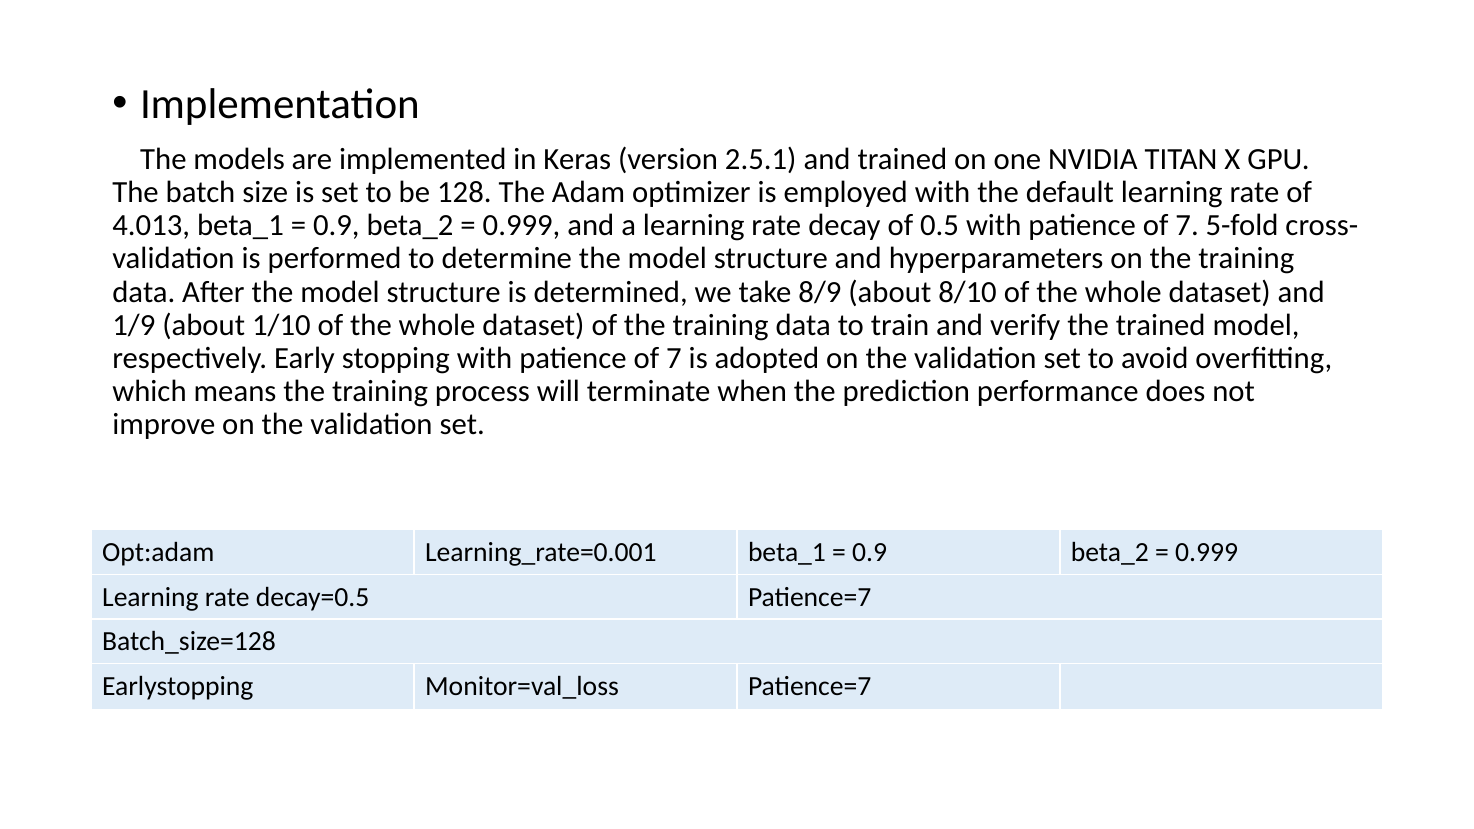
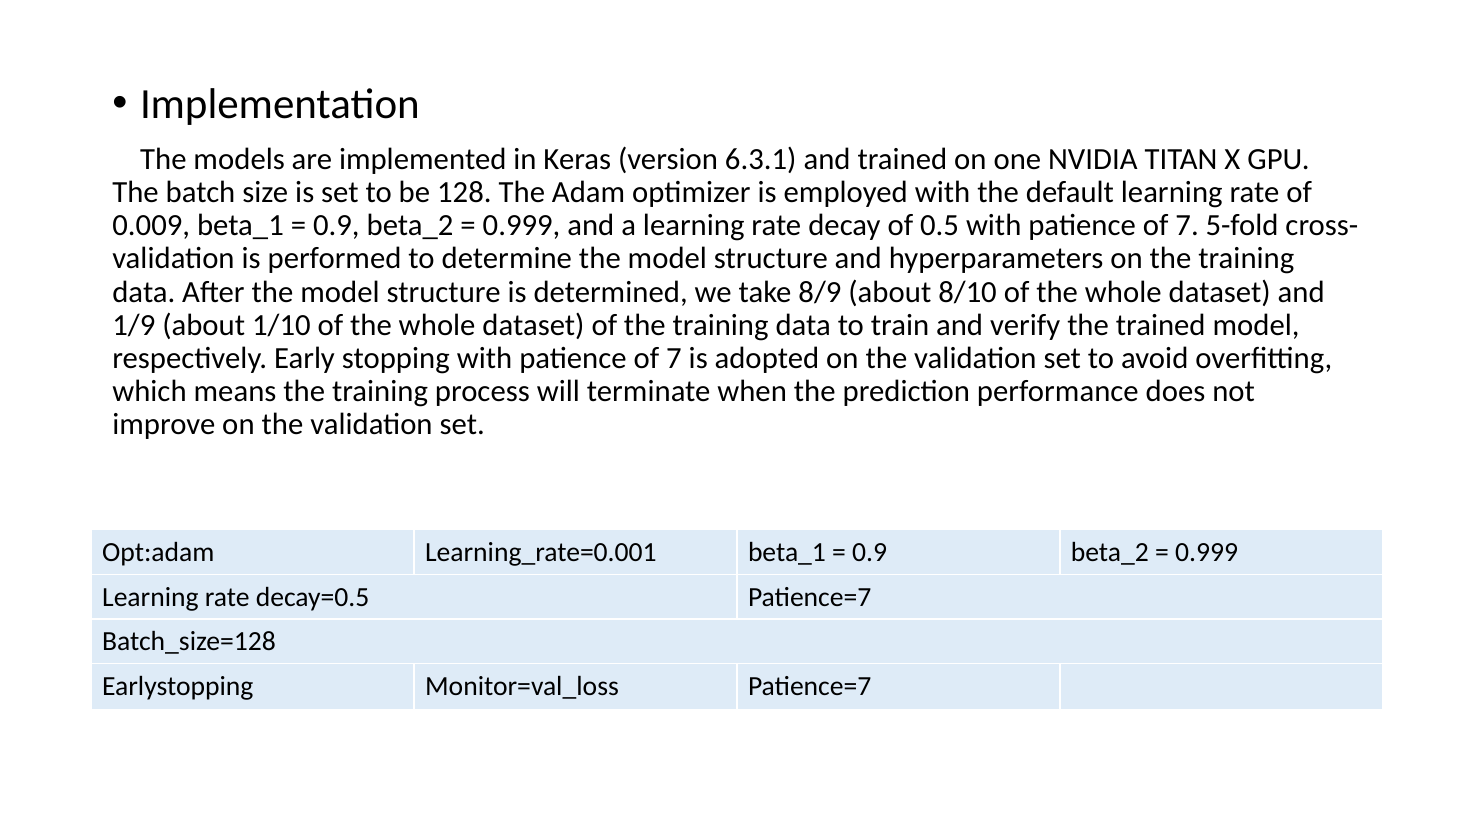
2.5.1: 2.5.1 -> 6.3.1
4.013: 4.013 -> 0.009
